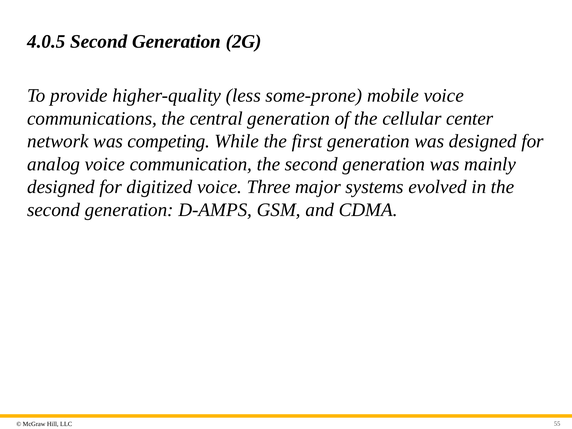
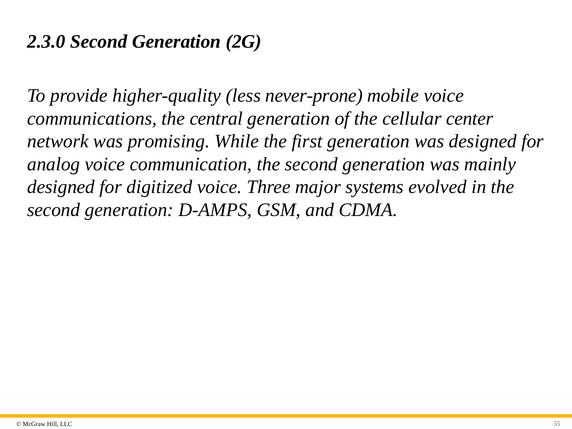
4.0.5: 4.0.5 -> 2.3.0
some-prone: some-prone -> never-prone
competing: competing -> promising
